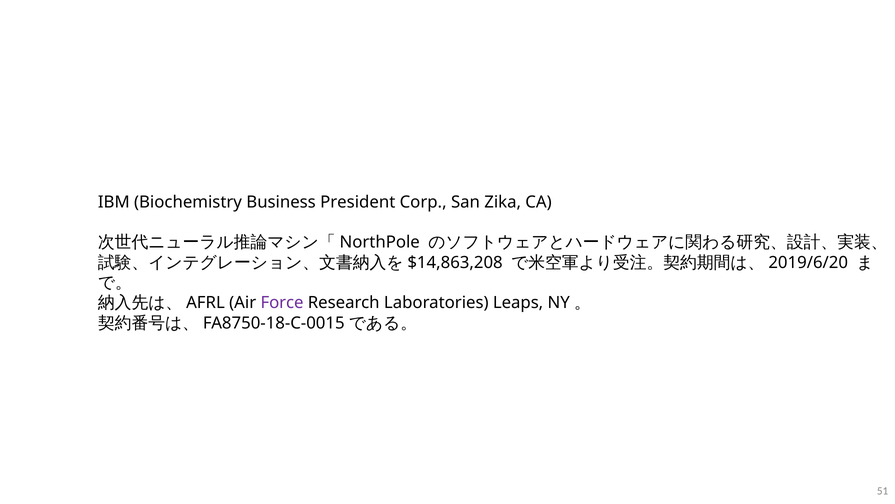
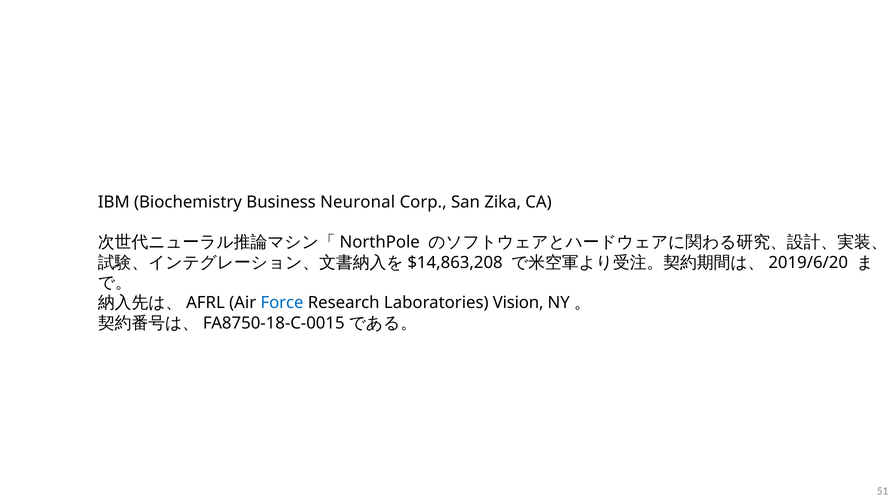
President: President -> Neuronal
Force colour: purple -> blue
Leaps: Leaps -> Vision
